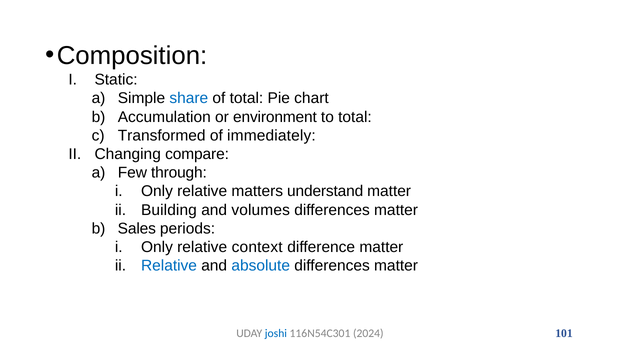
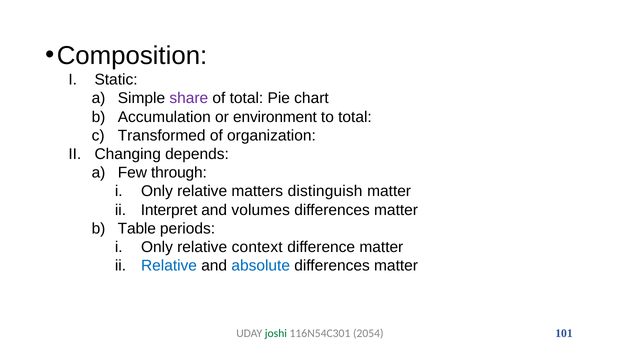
share colour: blue -> purple
immediately: immediately -> organization
compare: compare -> depends
understand: understand -> distinguish
Building: Building -> Interpret
Sales: Sales -> Table
joshi colour: blue -> green
2024: 2024 -> 2054
